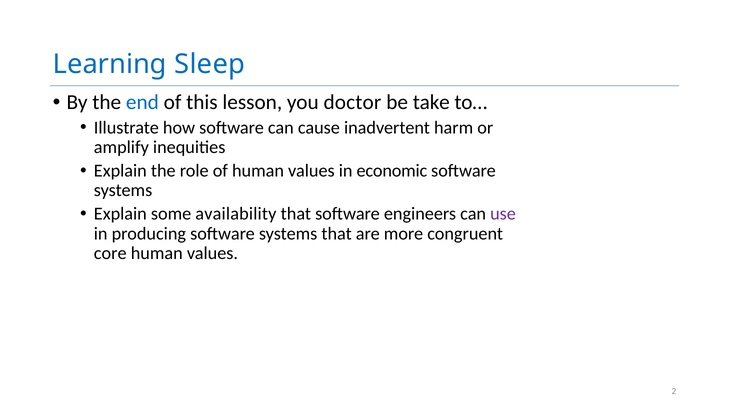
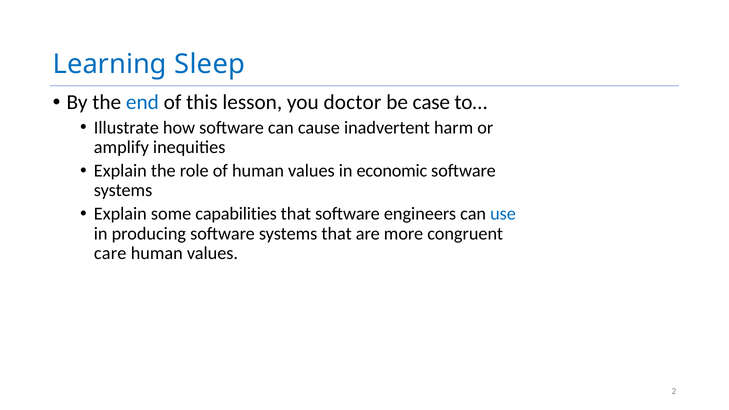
take: take -> case
availability: availability -> capabilities
use colour: purple -> blue
core: core -> care
